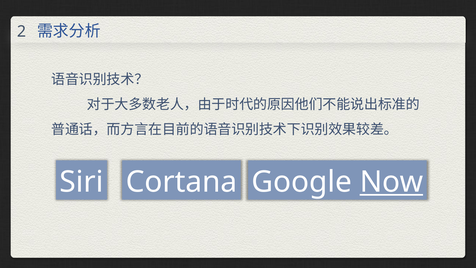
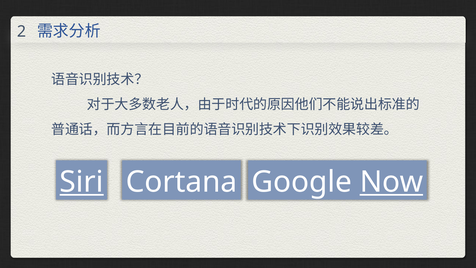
Siri underline: none -> present
